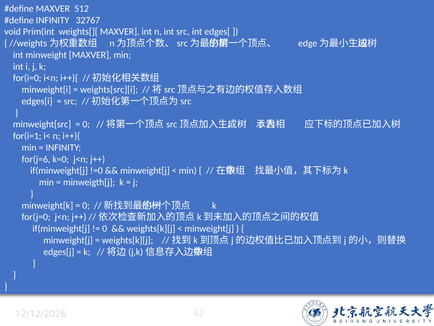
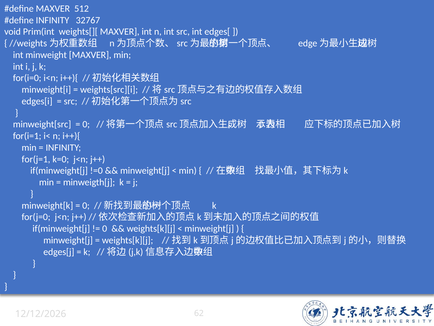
for(j=6: for(j=6 -> for(j=1
